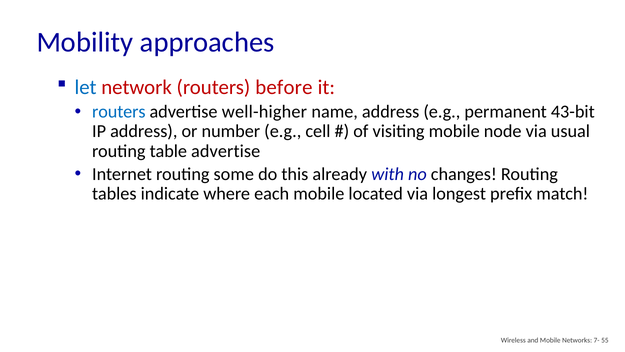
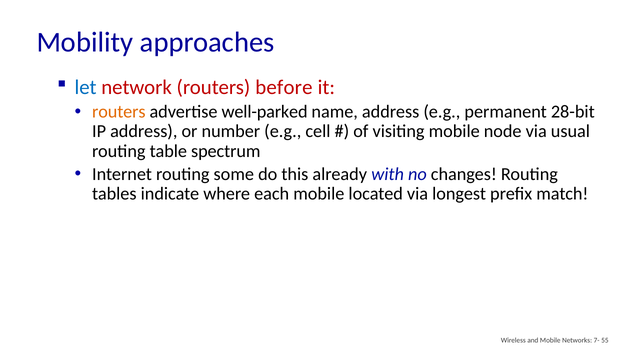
routers at (119, 112) colour: blue -> orange
well-higher: well-higher -> well-parked
43-bit: 43-bit -> 28-bit
table advertise: advertise -> spectrum
